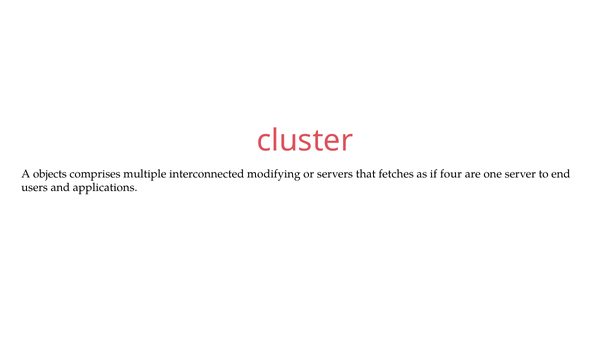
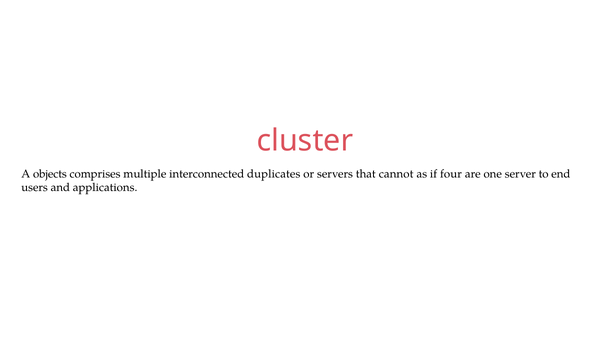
modifying: modifying -> duplicates
fetches: fetches -> cannot
